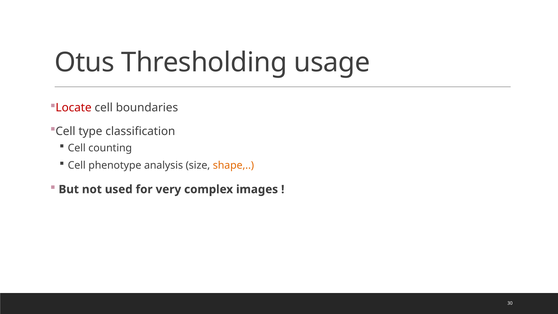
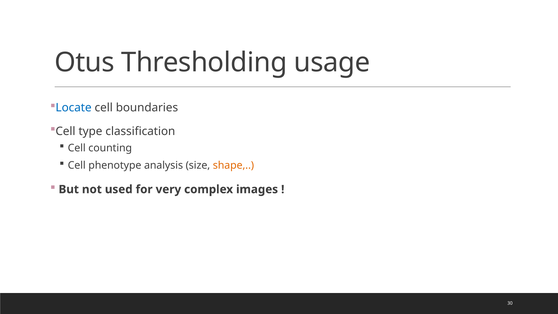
Locate colour: red -> blue
